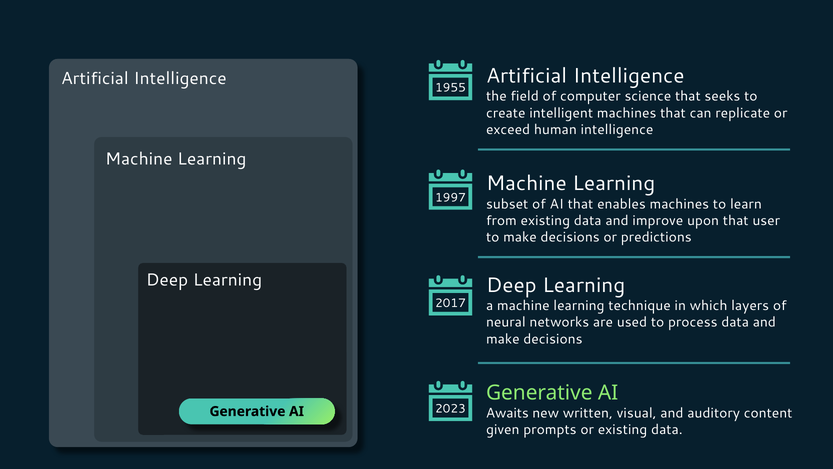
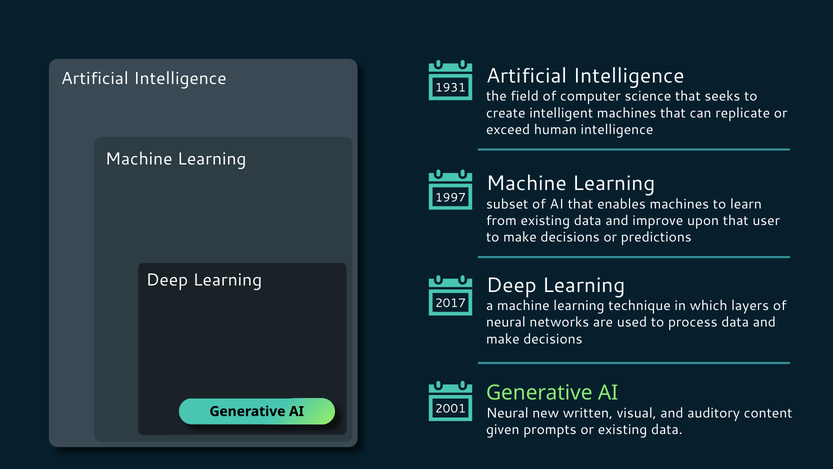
1955: 1955 -> 1931
2023: 2023 -> 2001
Awaits at (507, 413): Awaits -> Neural
